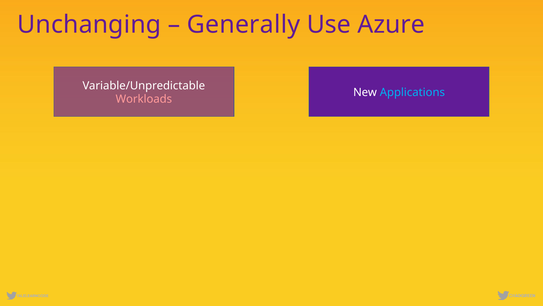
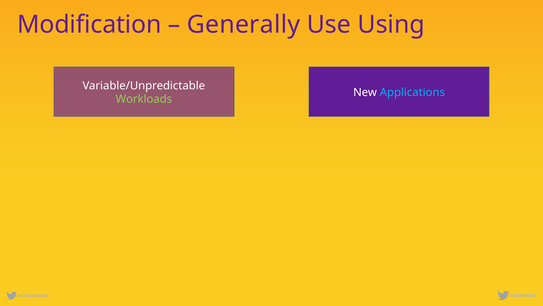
Unchanging: Unchanging -> Modification
Azure: Azure -> Using
Workloads colour: pink -> light green
